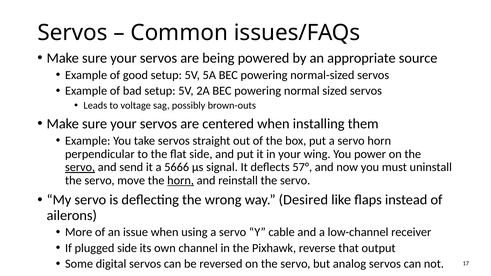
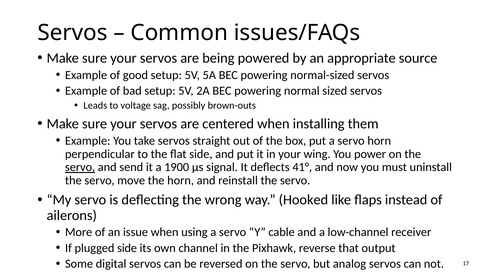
5666: 5666 -> 1900
57°: 57° -> 41°
horn at (181, 181) underline: present -> none
Desired: Desired -> Hooked
